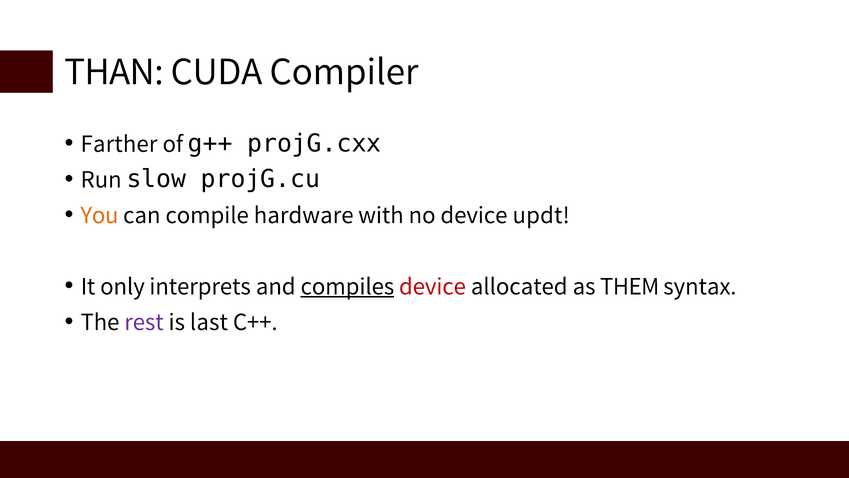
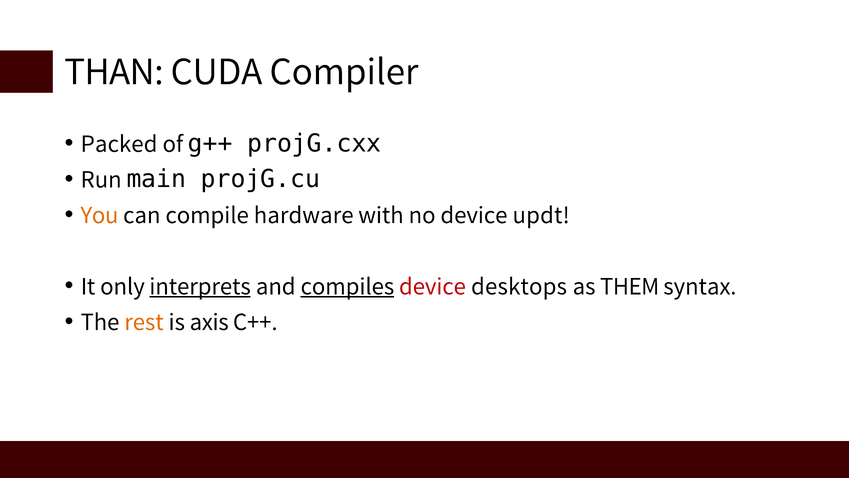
Farther: Farther -> Packed
slow: slow -> main
interprets underline: none -> present
allocated: allocated -> desktops
rest colour: purple -> orange
last: last -> axis
